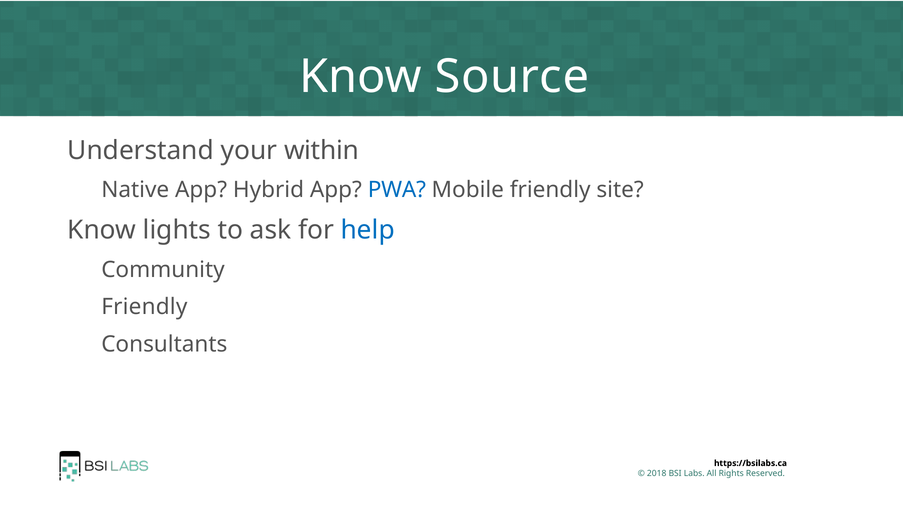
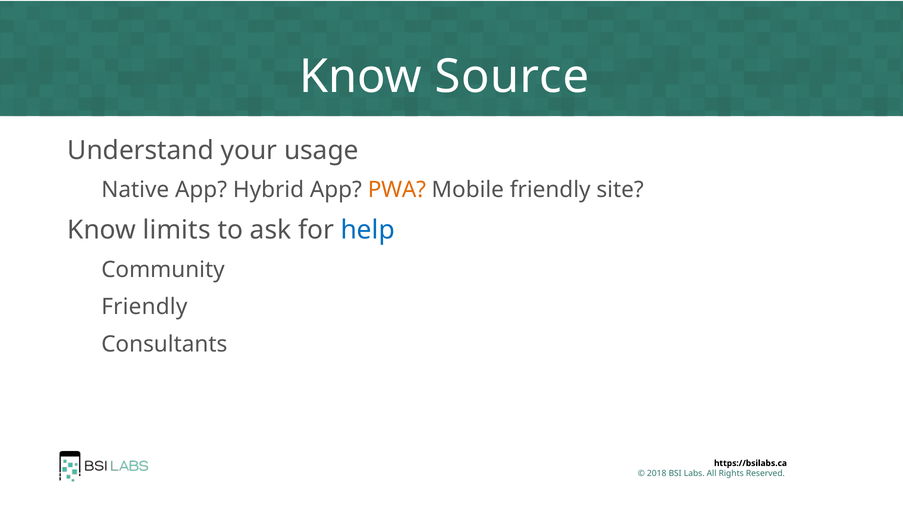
within: within -> usage
PWA colour: blue -> orange
lights: lights -> limits
